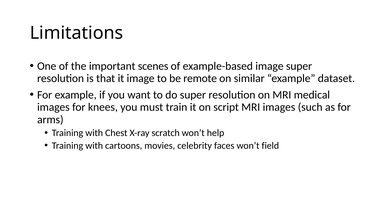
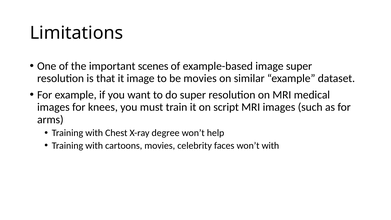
be remote: remote -> movies
scratch: scratch -> degree
won’t field: field -> with
